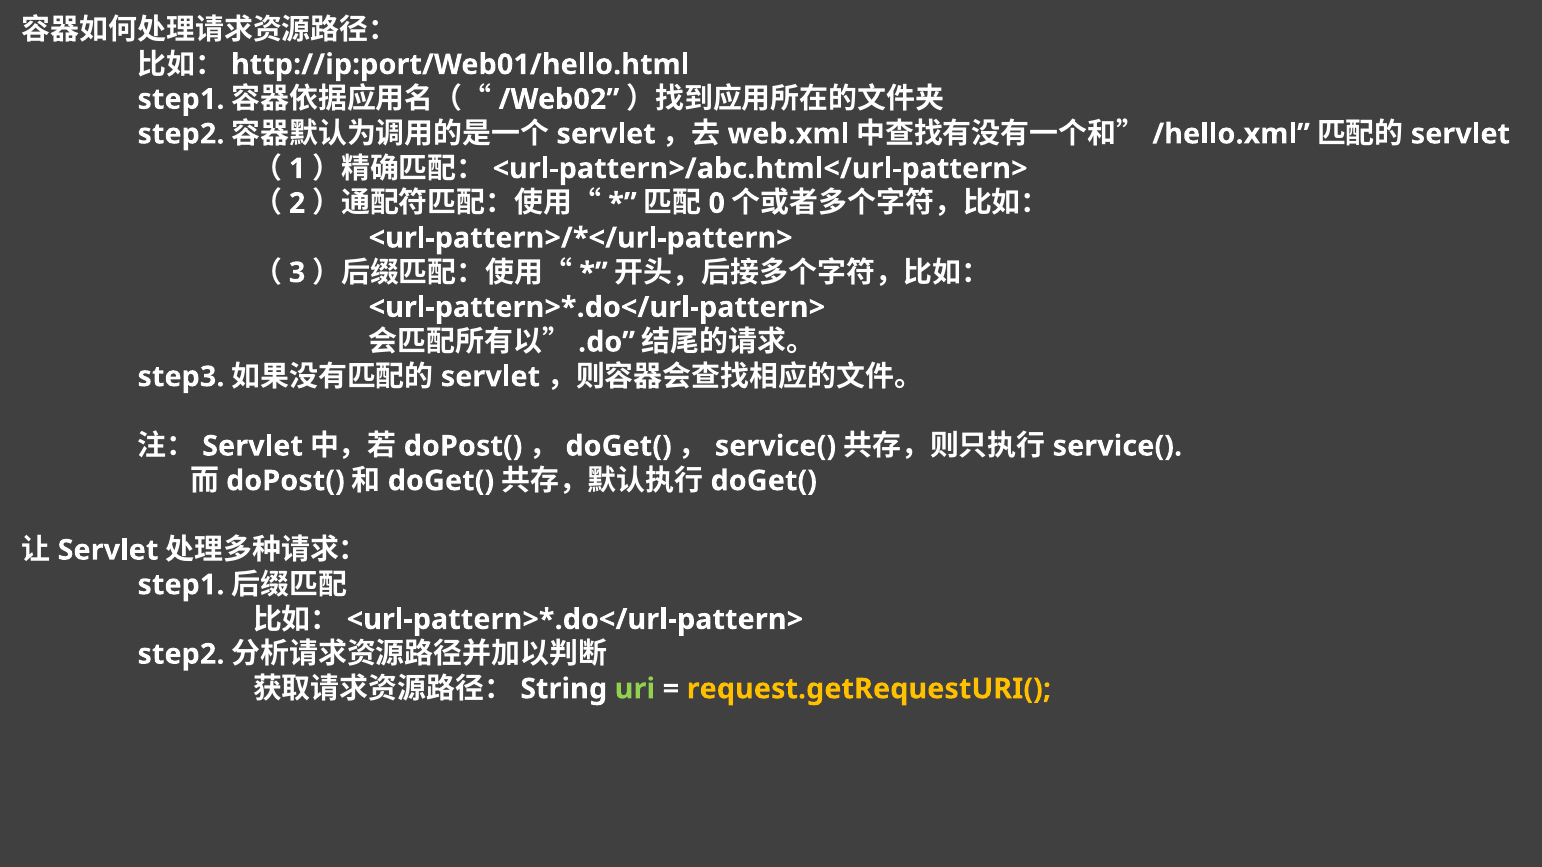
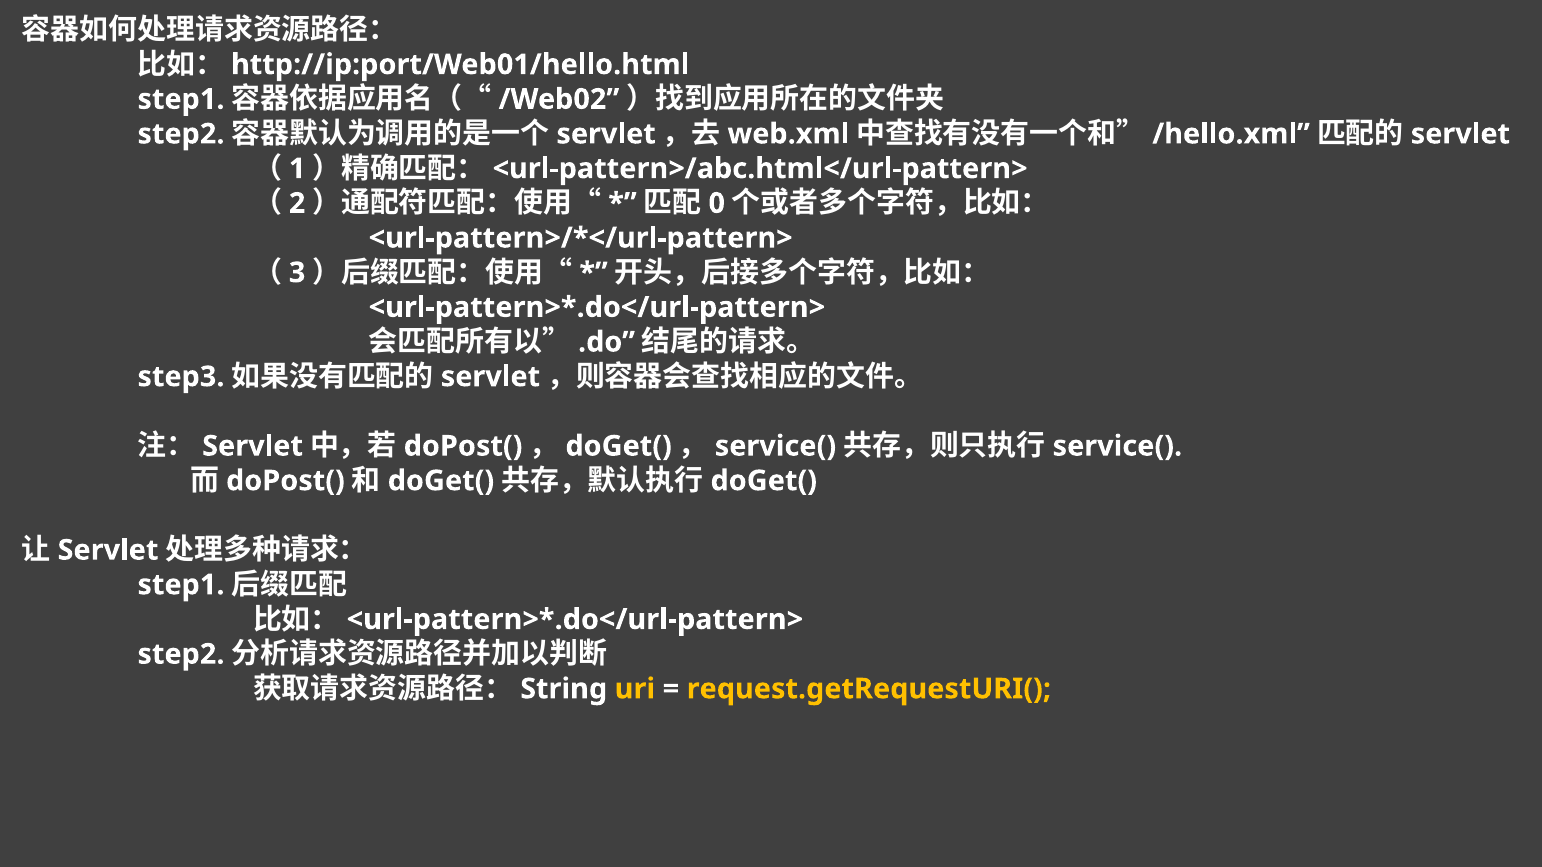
uri colour: light green -> yellow
